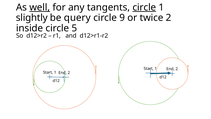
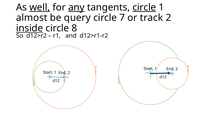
any underline: none -> present
slightly: slightly -> almost
9: 9 -> 7
twice: twice -> track
inside underline: none -> present
5: 5 -> 8
